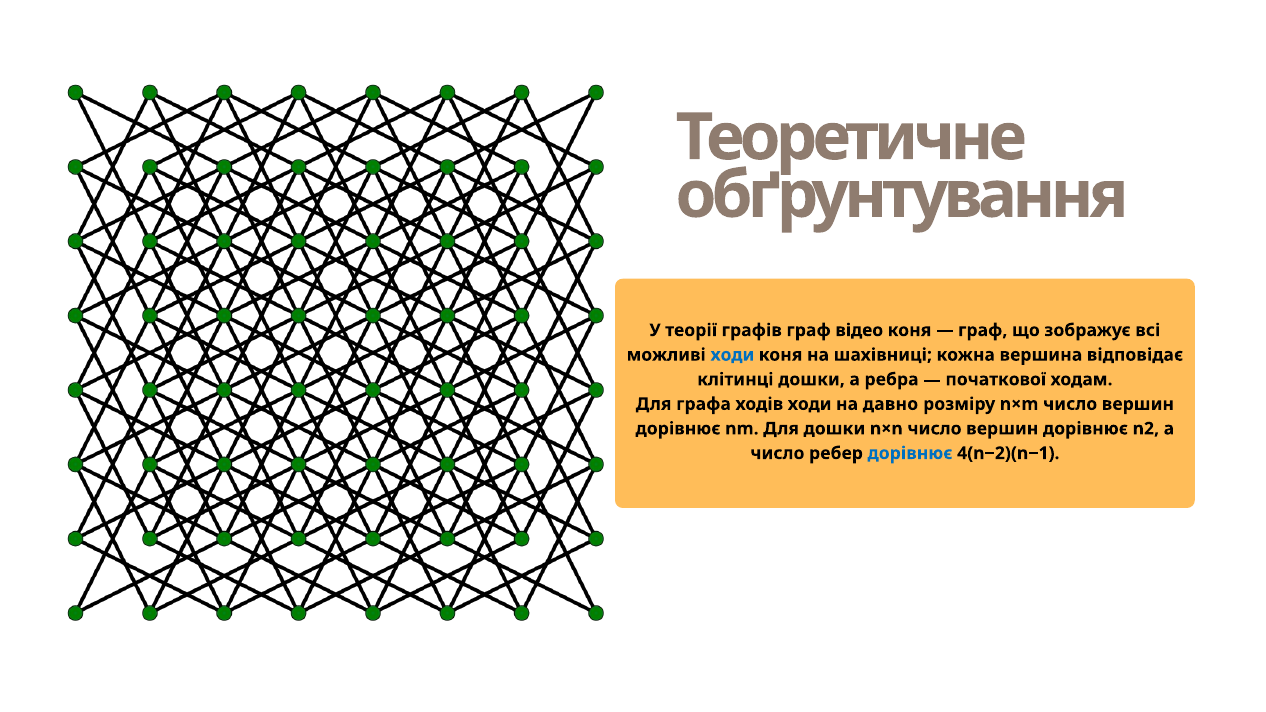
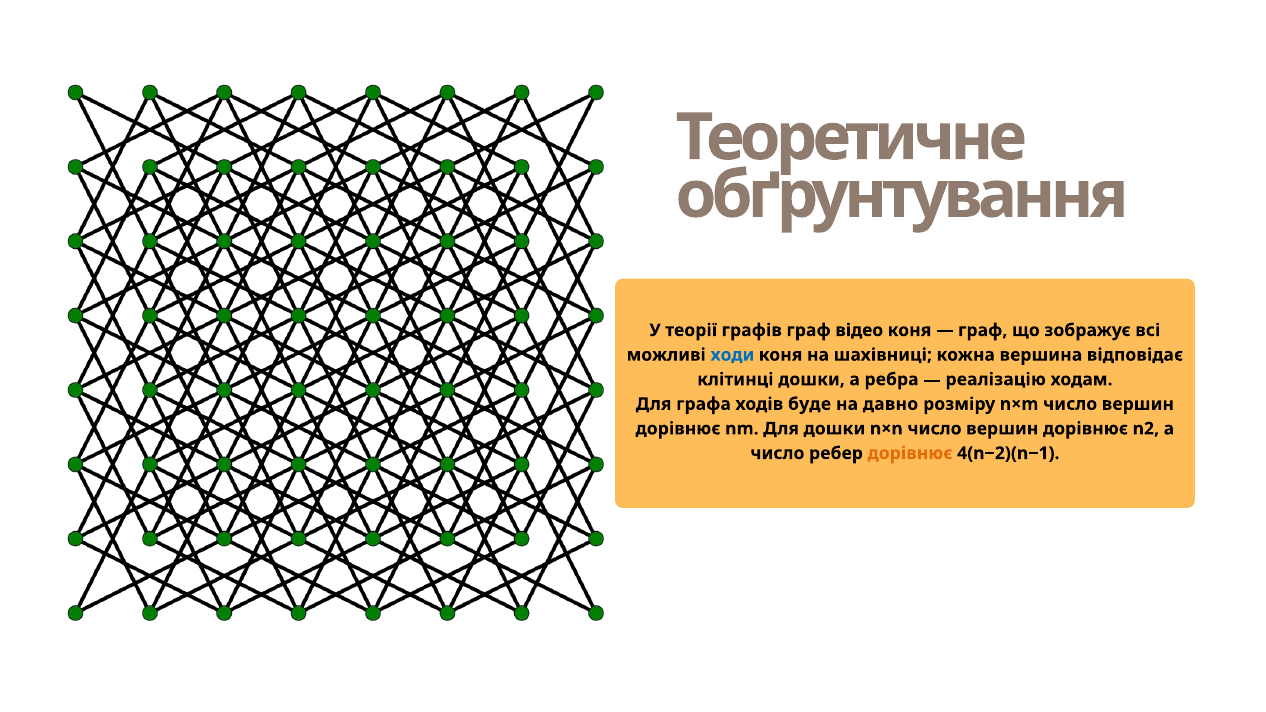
початкової: початкової -> реалізацію
ходів ходи: ходи -> буде
дорівнює at (910, 453) colour: blue -> orange
